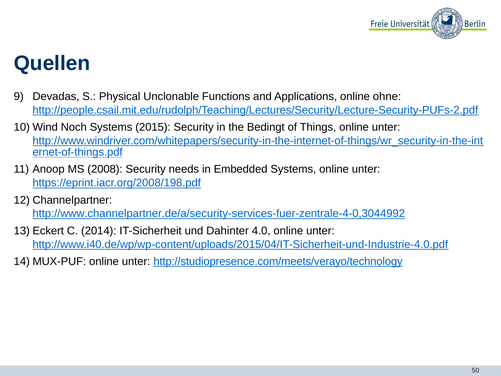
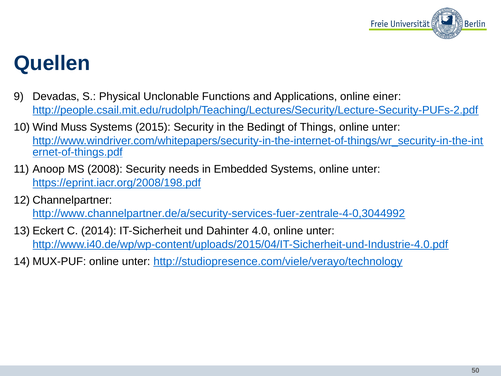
ohne: ohne -> einer
Noch: Noch -> Muss
http://studiopresence.com/meets/verayo/technology: http://studiopresence.com/meets/verayo/technology -> http://studiopresence.com/viele/verayo/technology
